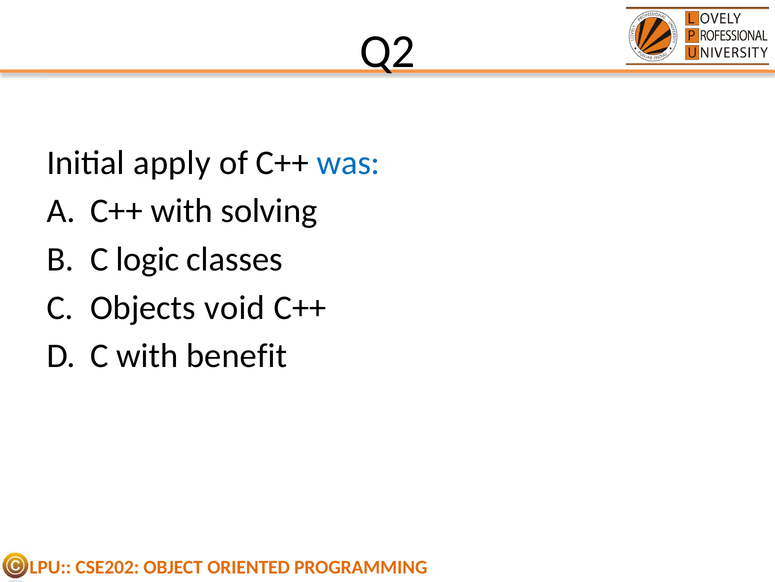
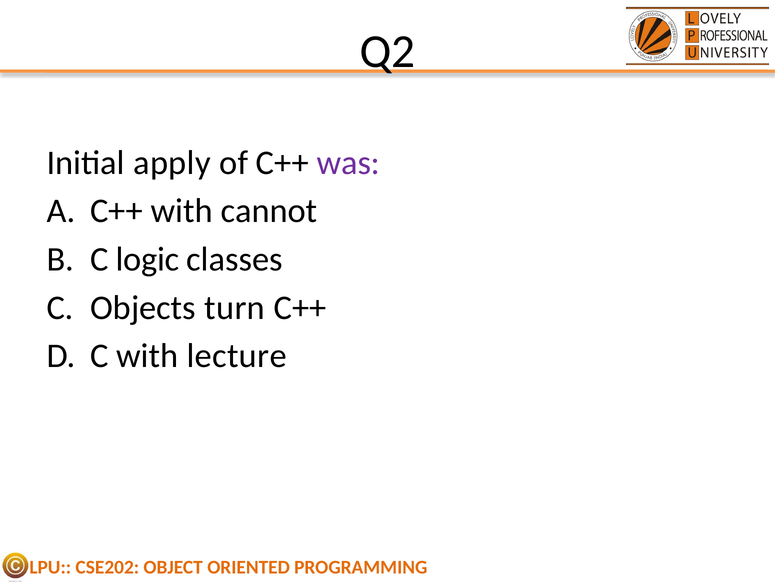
was colour: blue -> purple
solving: solving -> cannot
void: void -> turn
benefit: benefit -> lecture
